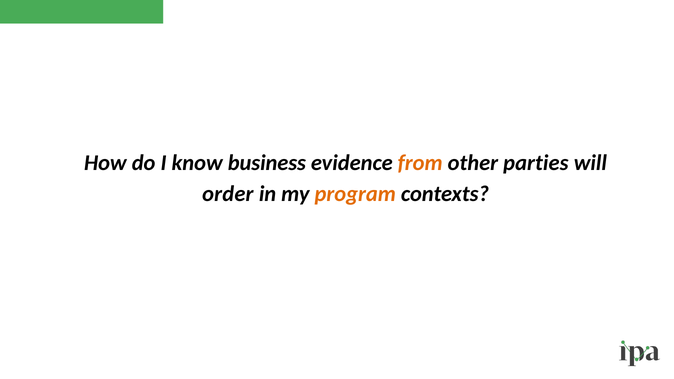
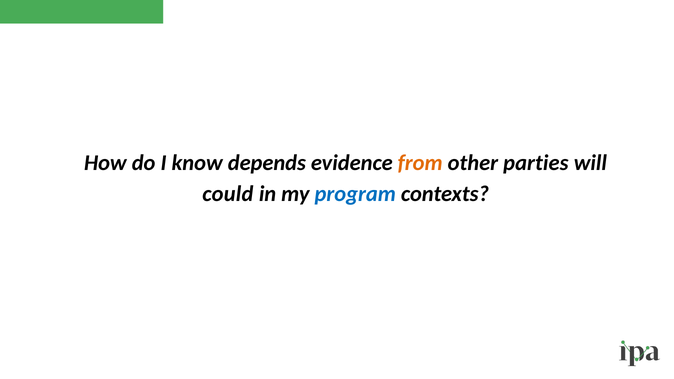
business: business -> depends
order: order -> could
program colour: orange -> blue
